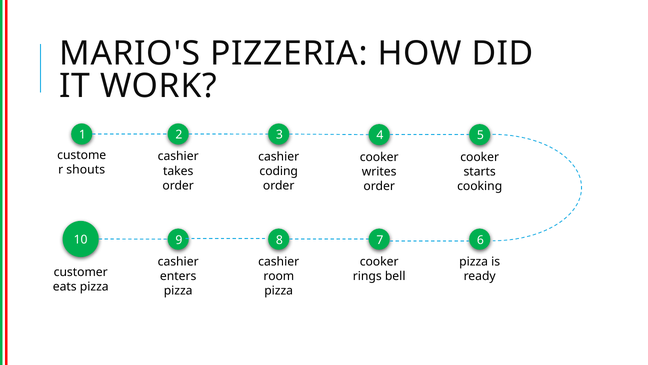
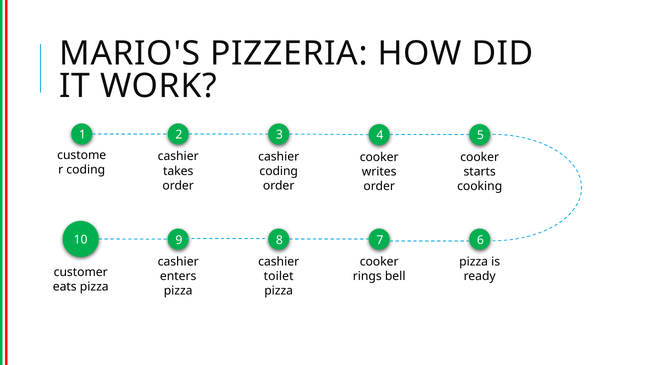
shouts at (86, 169): shouts -> coding
room: room -> toilet
